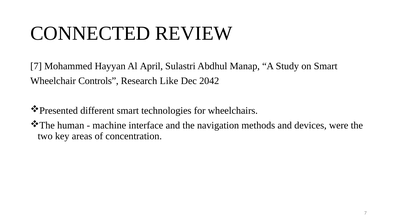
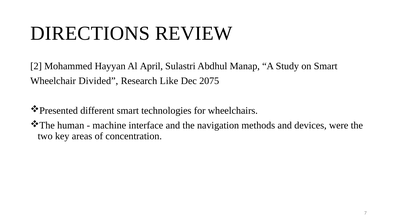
CONNECTED: CONNECTED -> DIRECTIONS
7 at (36, 66): 7 -> 2
Controls: Controls -> Divided
2042: 2042 -> 2075
